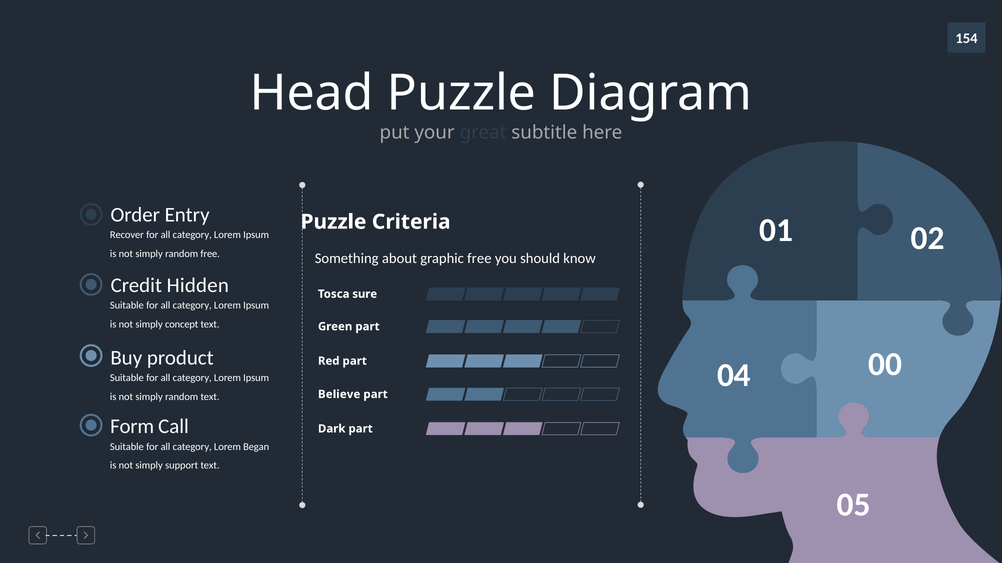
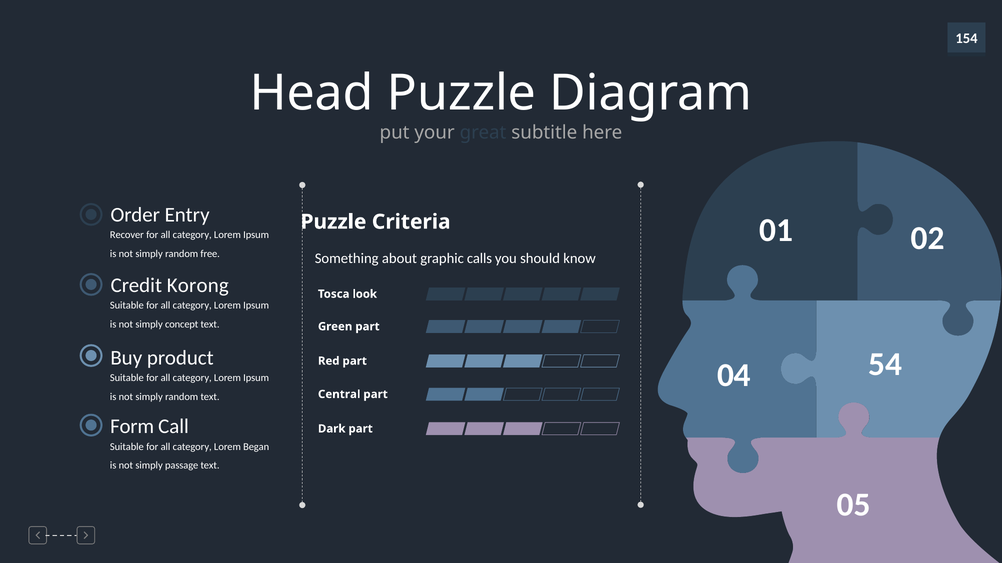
graphic free: free -> calls
Hidden: Hidden -> Korong
sure: sure -> look
00: 00 -> 54
Believe: Believe -> Central
support: support -> passage
